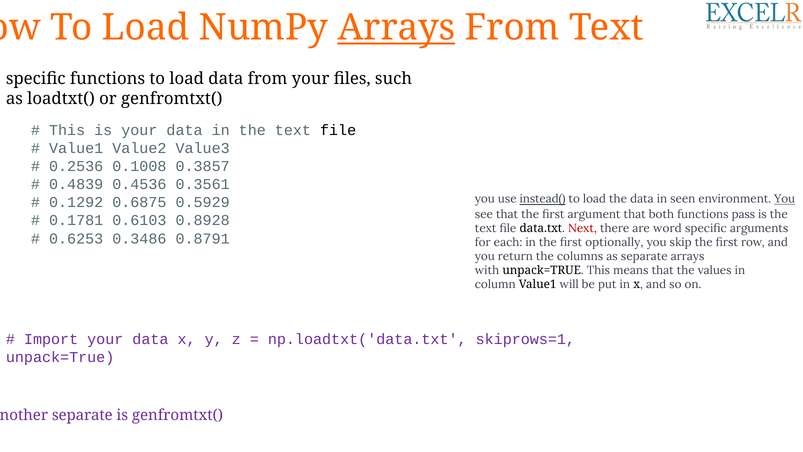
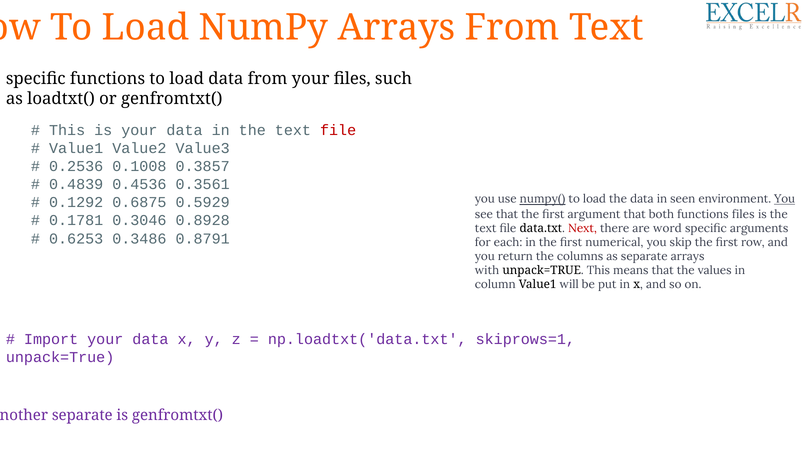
Arrays at (396, 28) underline: present -> none
file at (338, 130) colour: black -> red
instead(: instead( -> numpy(
functions pass: pass -> files
0.6103: 0.6103 -> 0.3046
optionally: optionally -> numerical
